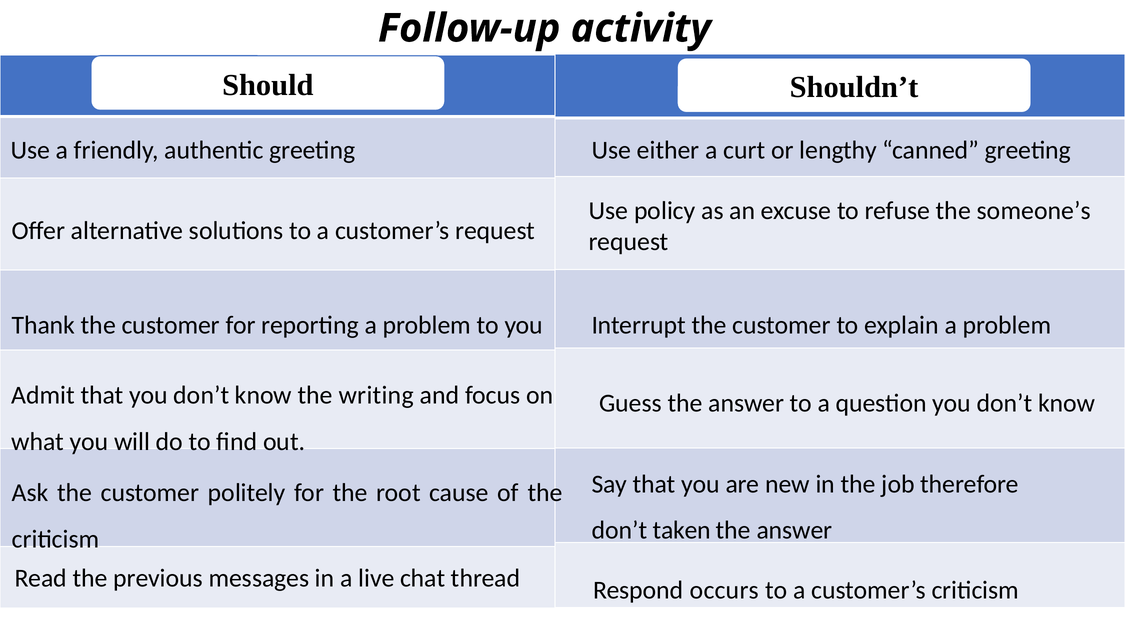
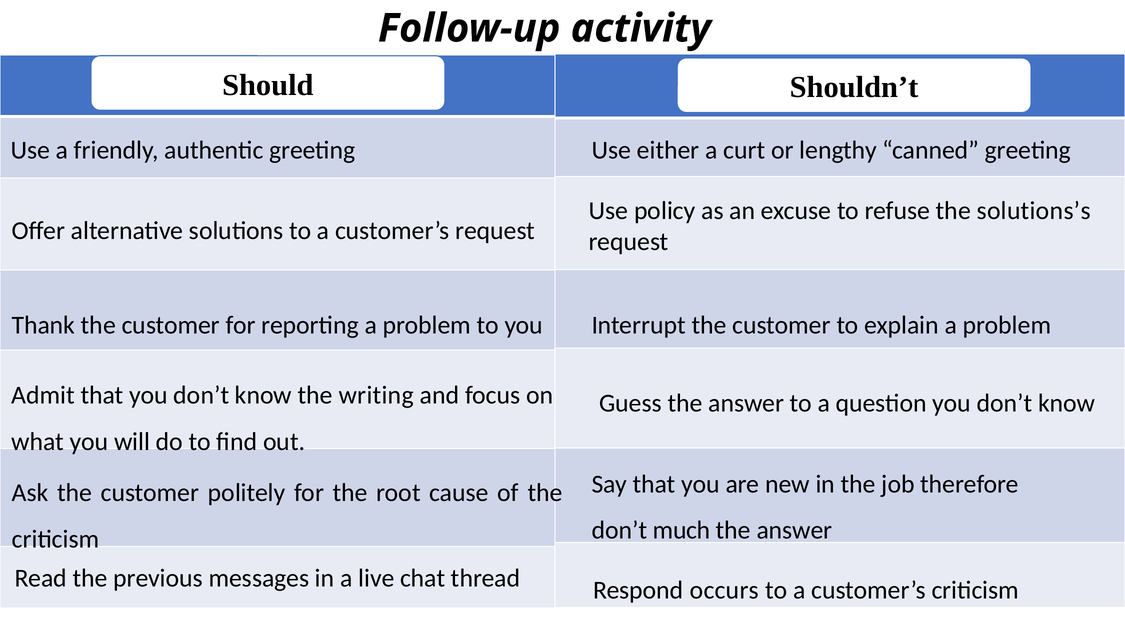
someone’s: someone’s -> solutions’s
taken: taken -> much
